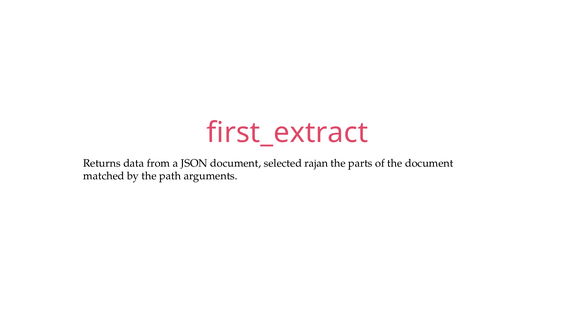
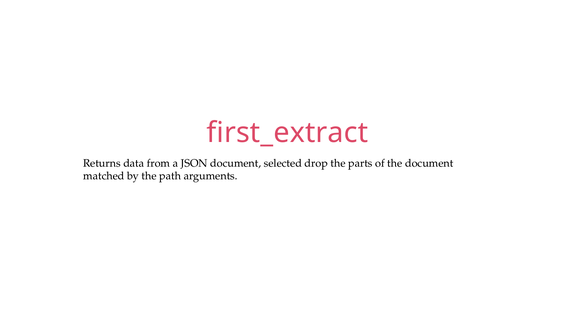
rajan: rajan -> drop
